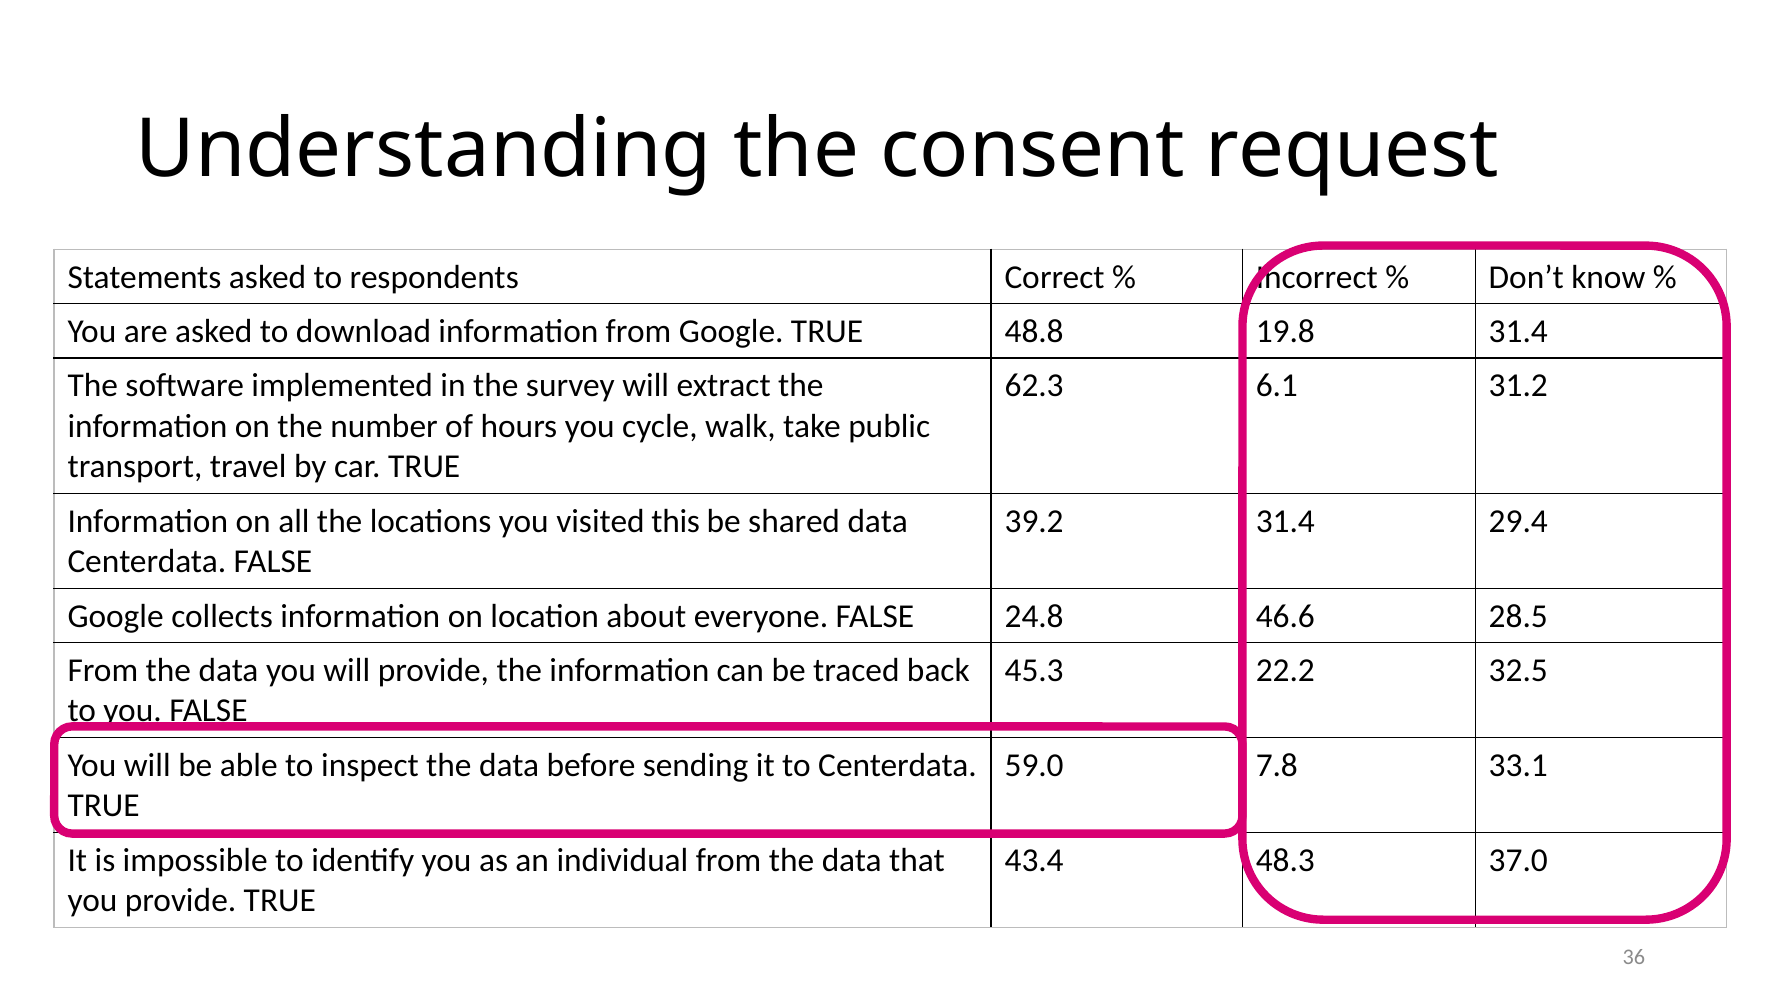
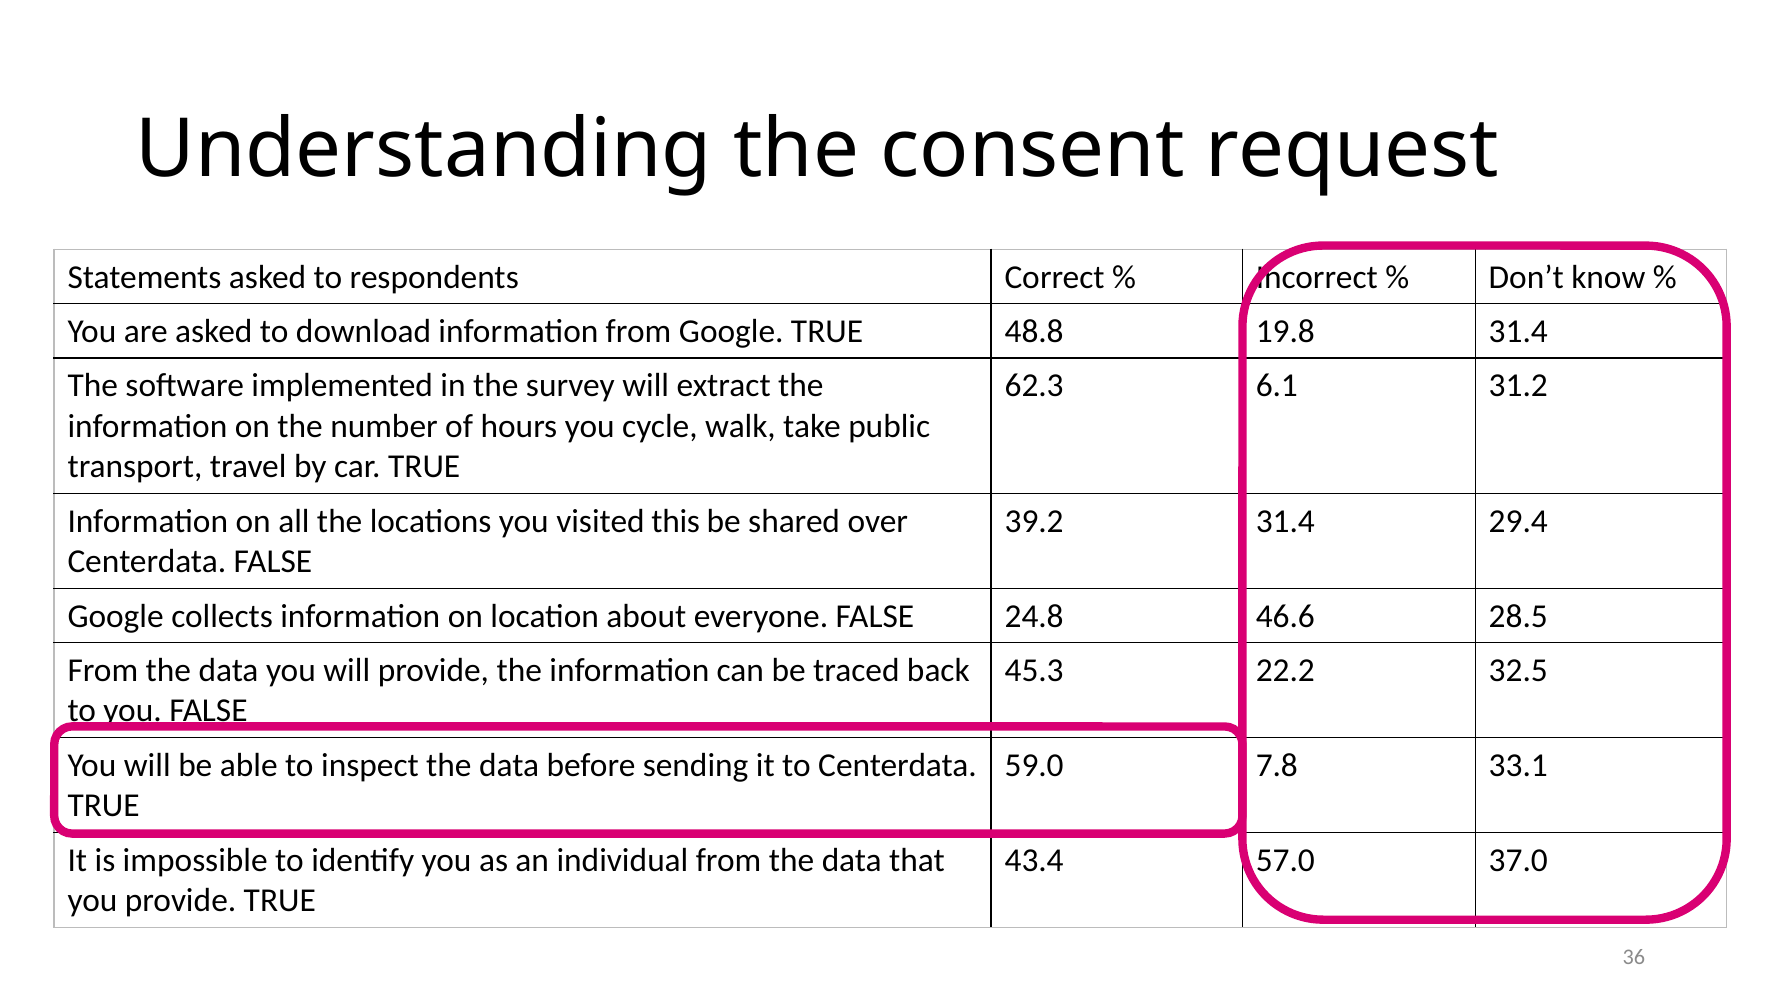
shared data: data -> over
48.3: 48.3 -> 57.0
